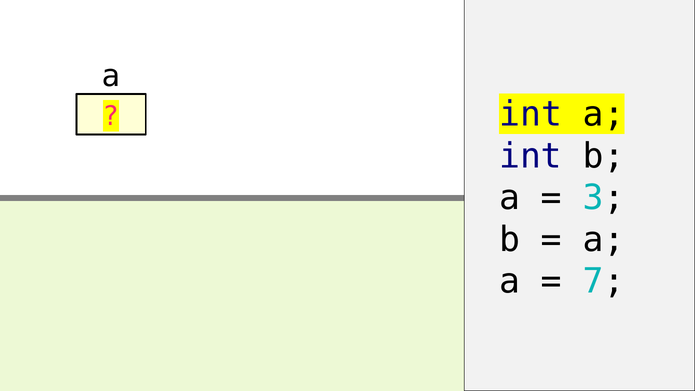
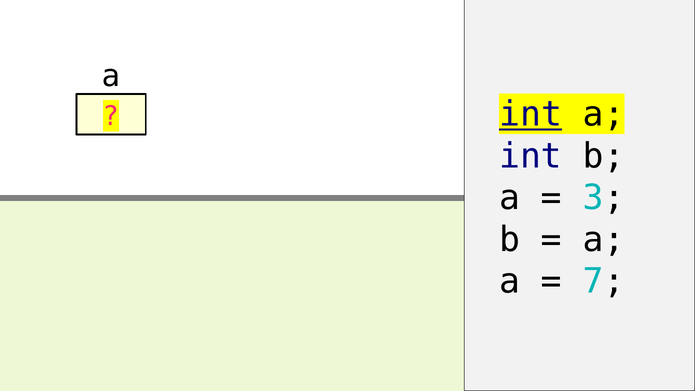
int at (531, 114) underline: none -> present
